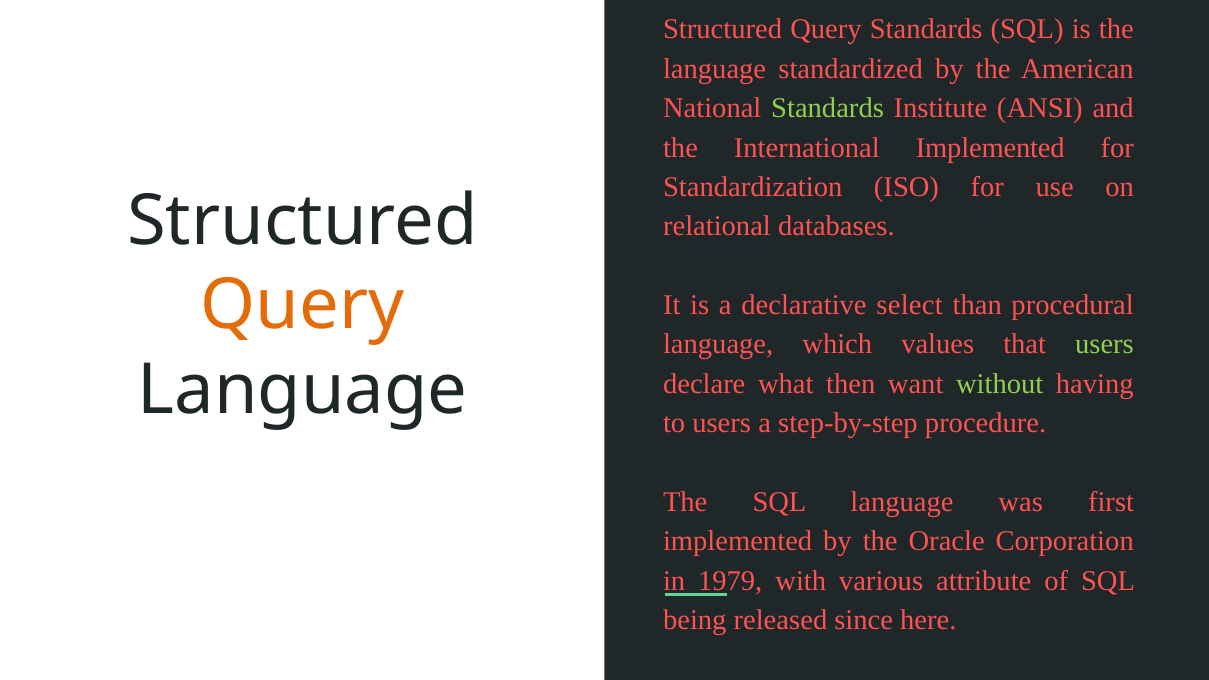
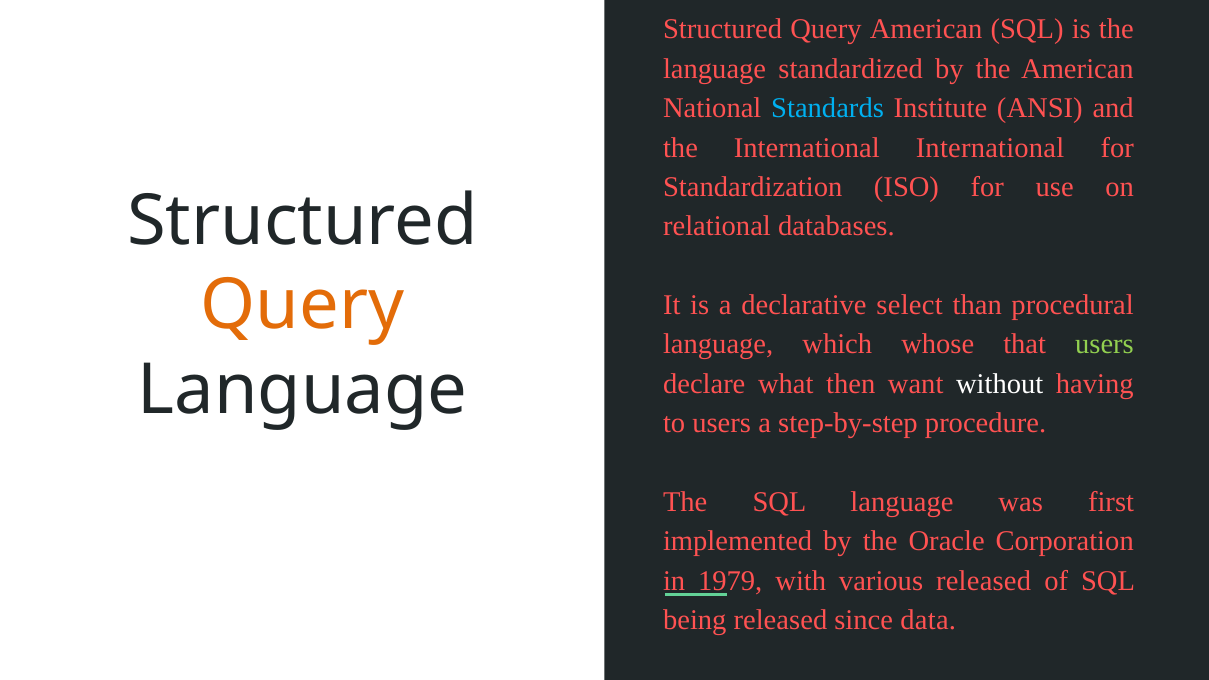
Query Standards: Standards -> American
Standards at (828, 108) colour: light green -> light blue
International Implemented: Implemented -> International
values: values -> whose
without colour: light green -> white
various attribute: attribute -> released
here: here -> data
